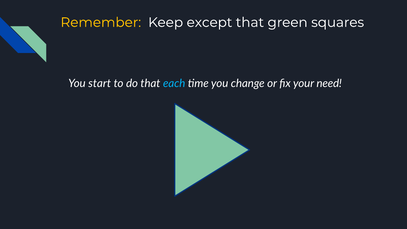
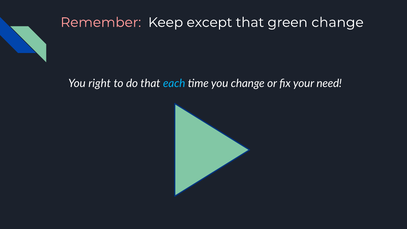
Remember colour: yellow -> pink
green squares: squares -> change
start: start -> right
